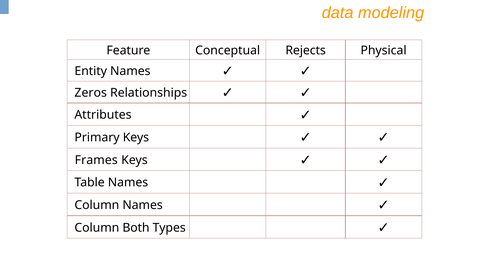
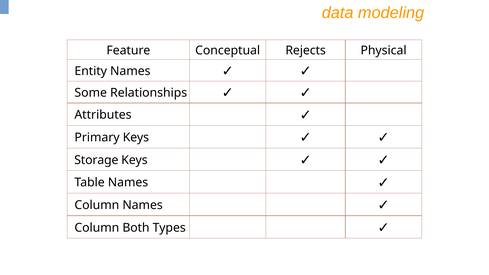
Zeros: Zeros -> Some
Frames: Frames -> Storage
